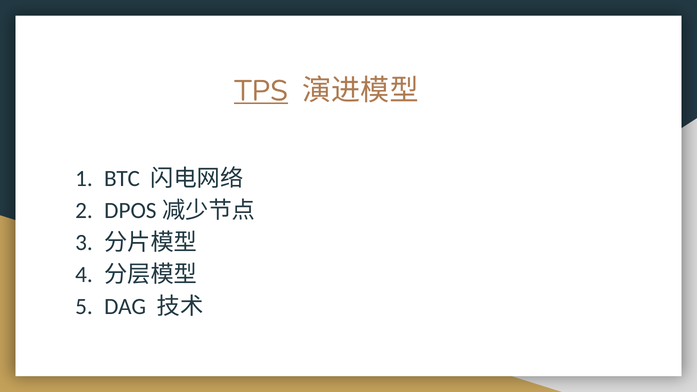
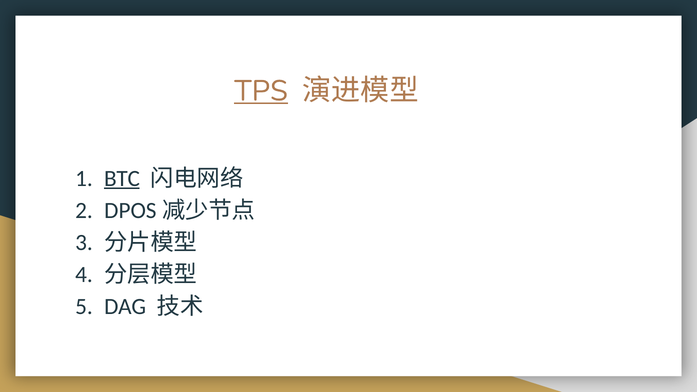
BTC underline: none -> present
